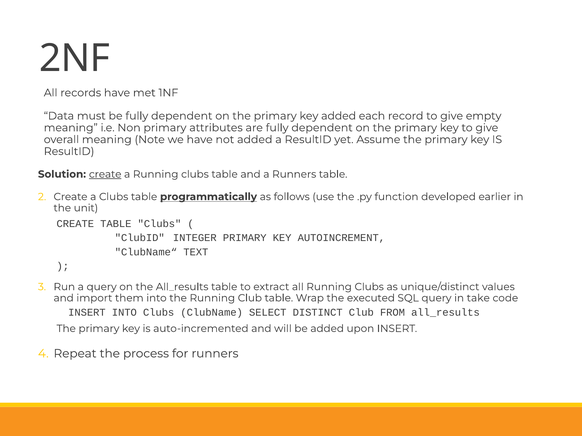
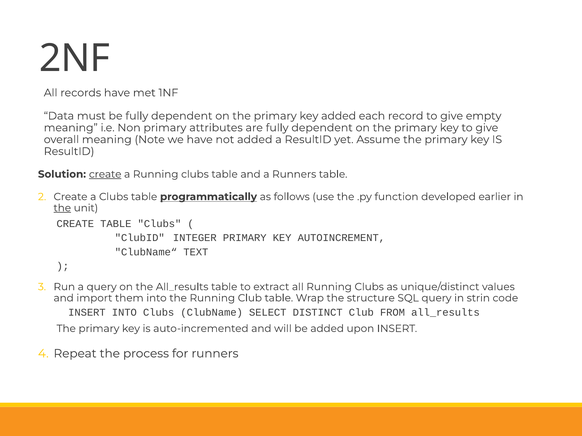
the at (62, 208) underline: none -> present
executed: executed -> structure
take: take -> strin
